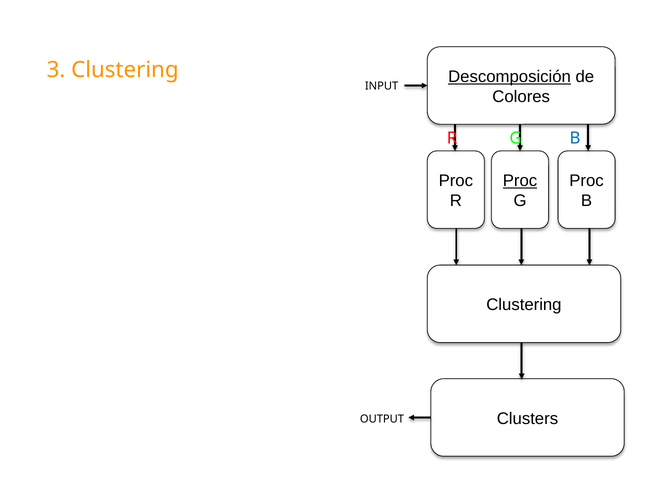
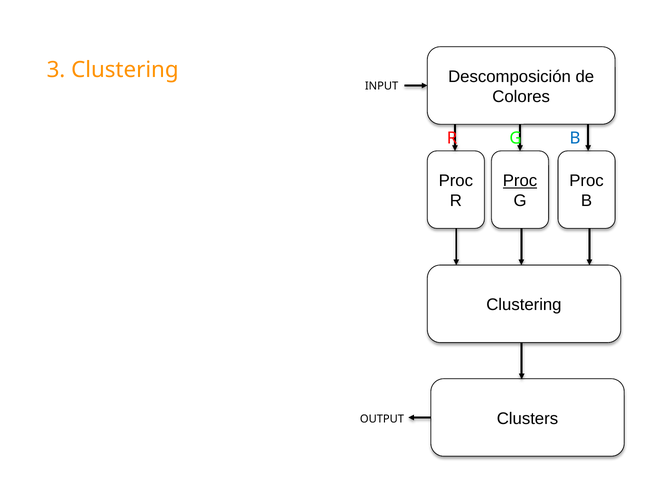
Descomposición underline: present -> none
